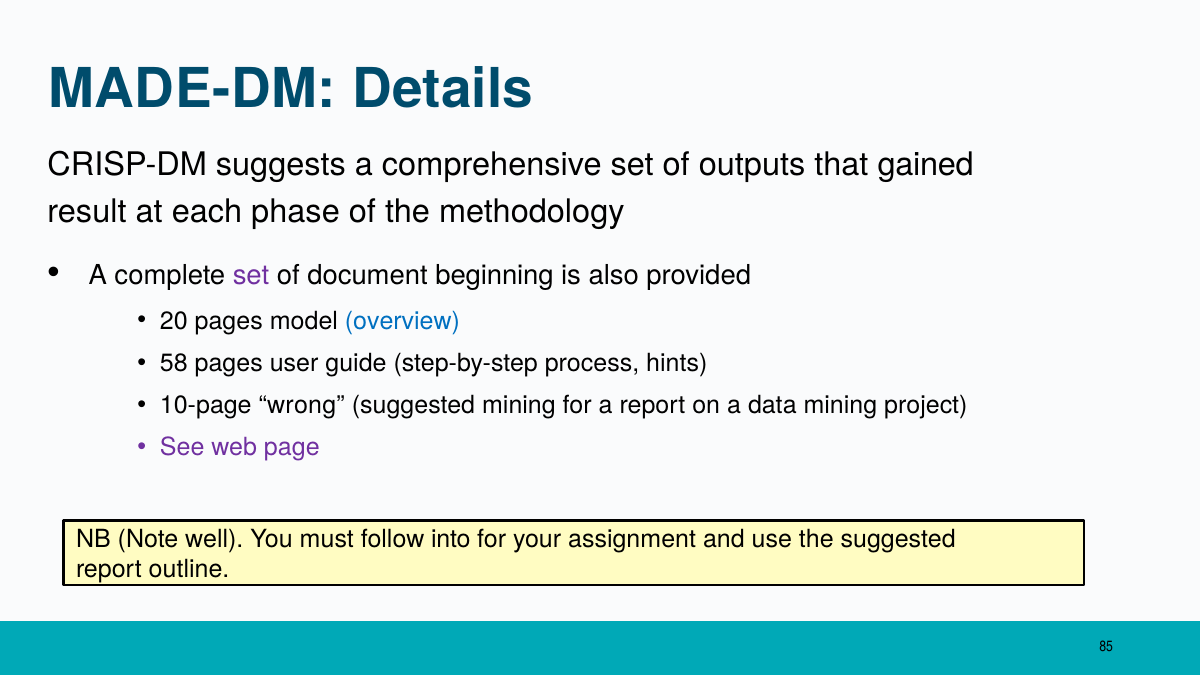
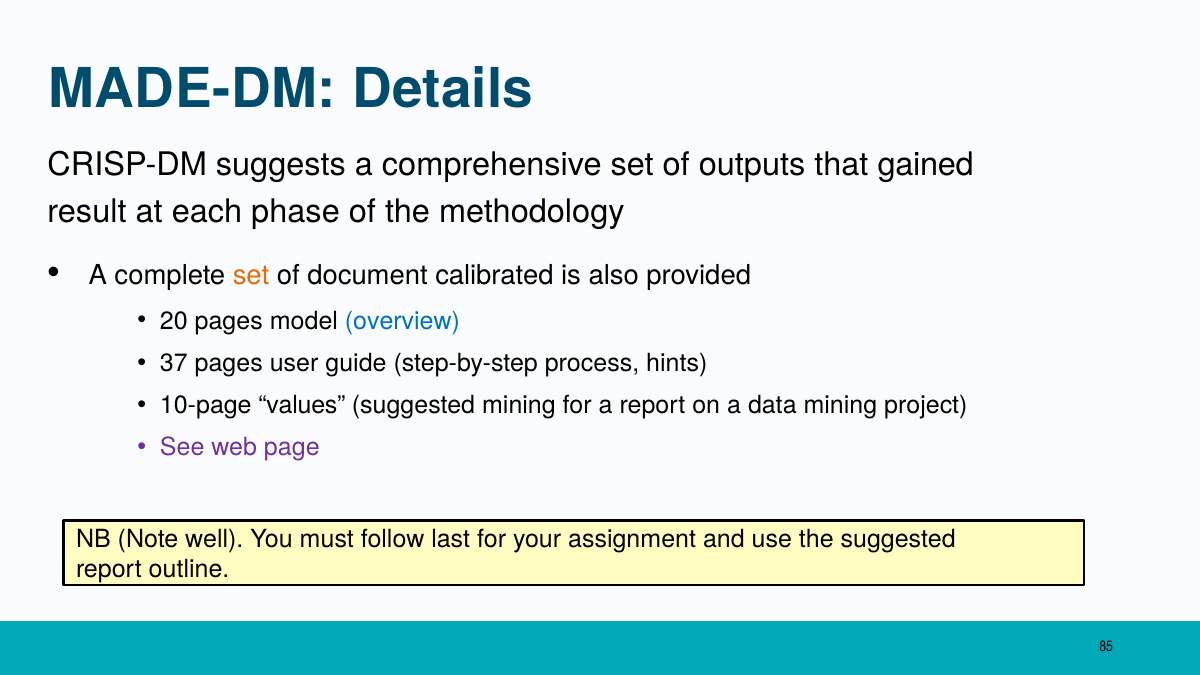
set at (251, 276) colour: purple -> orange
beginning: beginning -> calibrated
58: 58 -> 37
wrong: wrong -> values
into: into -> last
